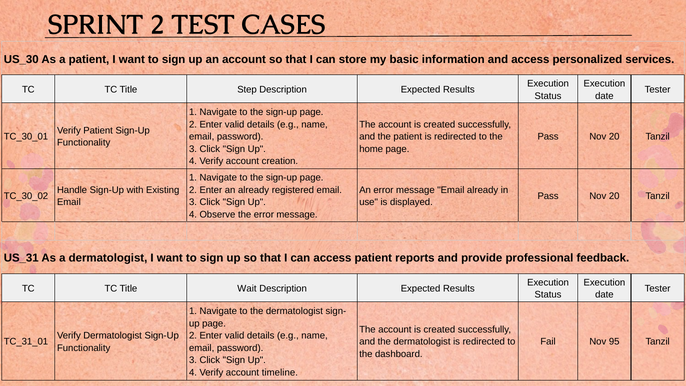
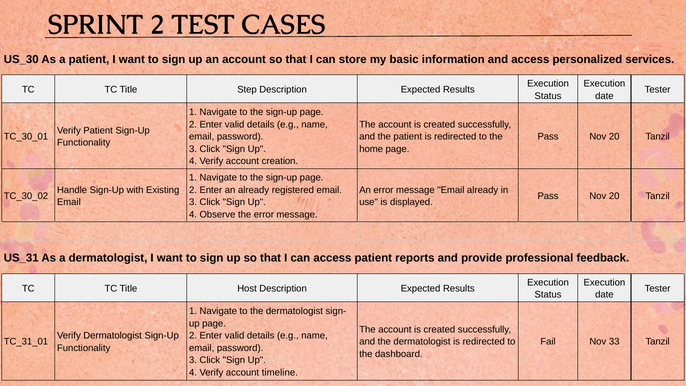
Wait: Wait -> Host
95: 95 -> 33
